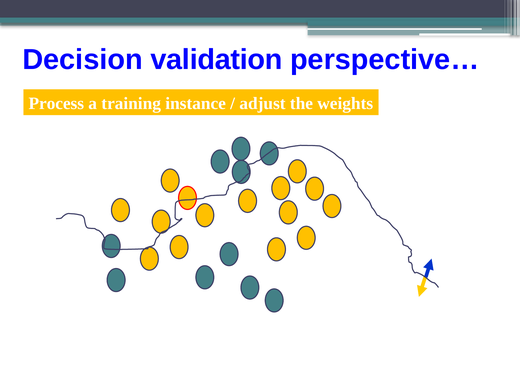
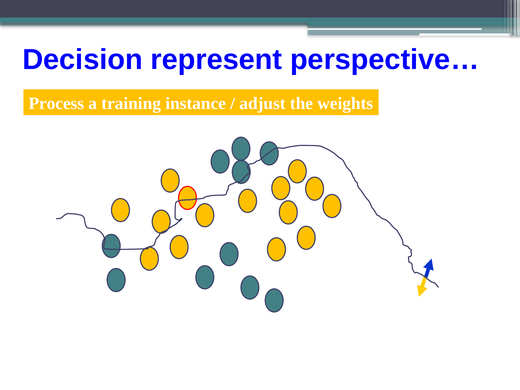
validation: validation -> represent
